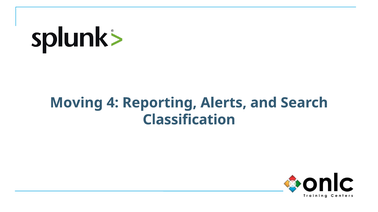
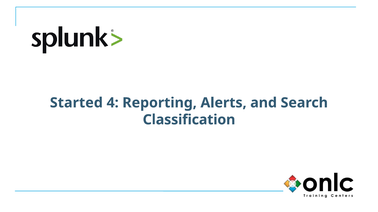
Moving: Moving -> Started
